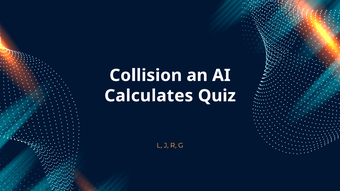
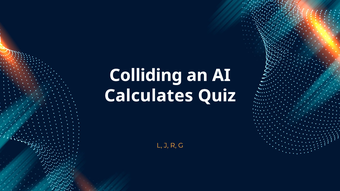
Collision: Collision -> Colliding
